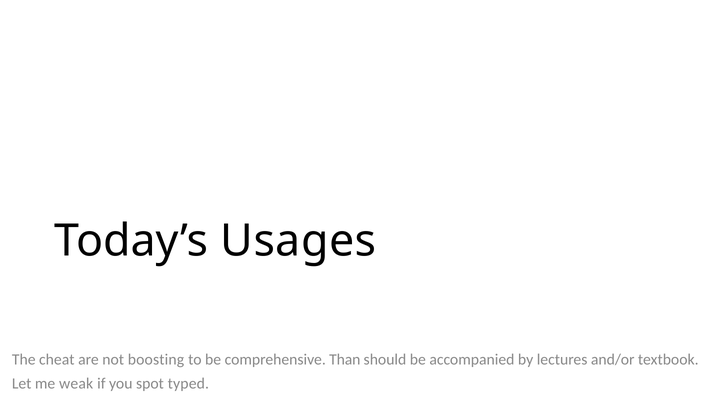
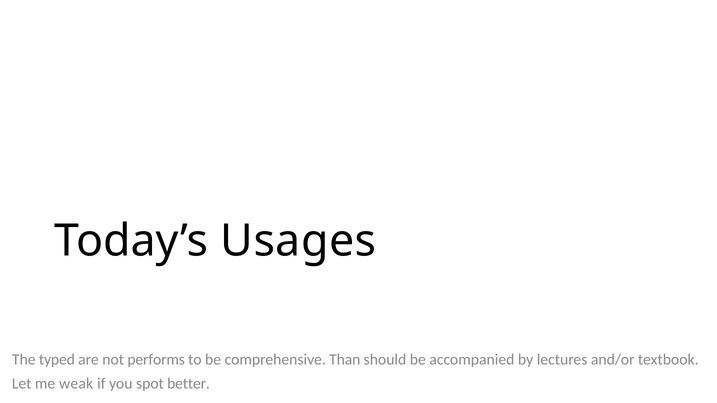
cheat: cheat -> typed
boosting: boosting -> performs
typed: typed -> better
